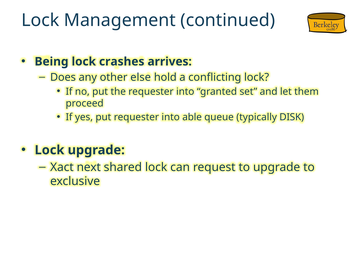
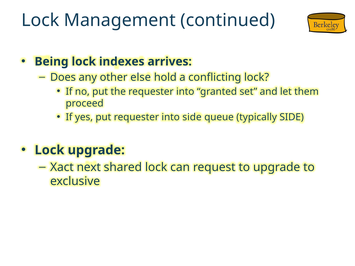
crashes: crashes -> indexes
into able: able -> side
typically DISK: DISK -> SIDE
